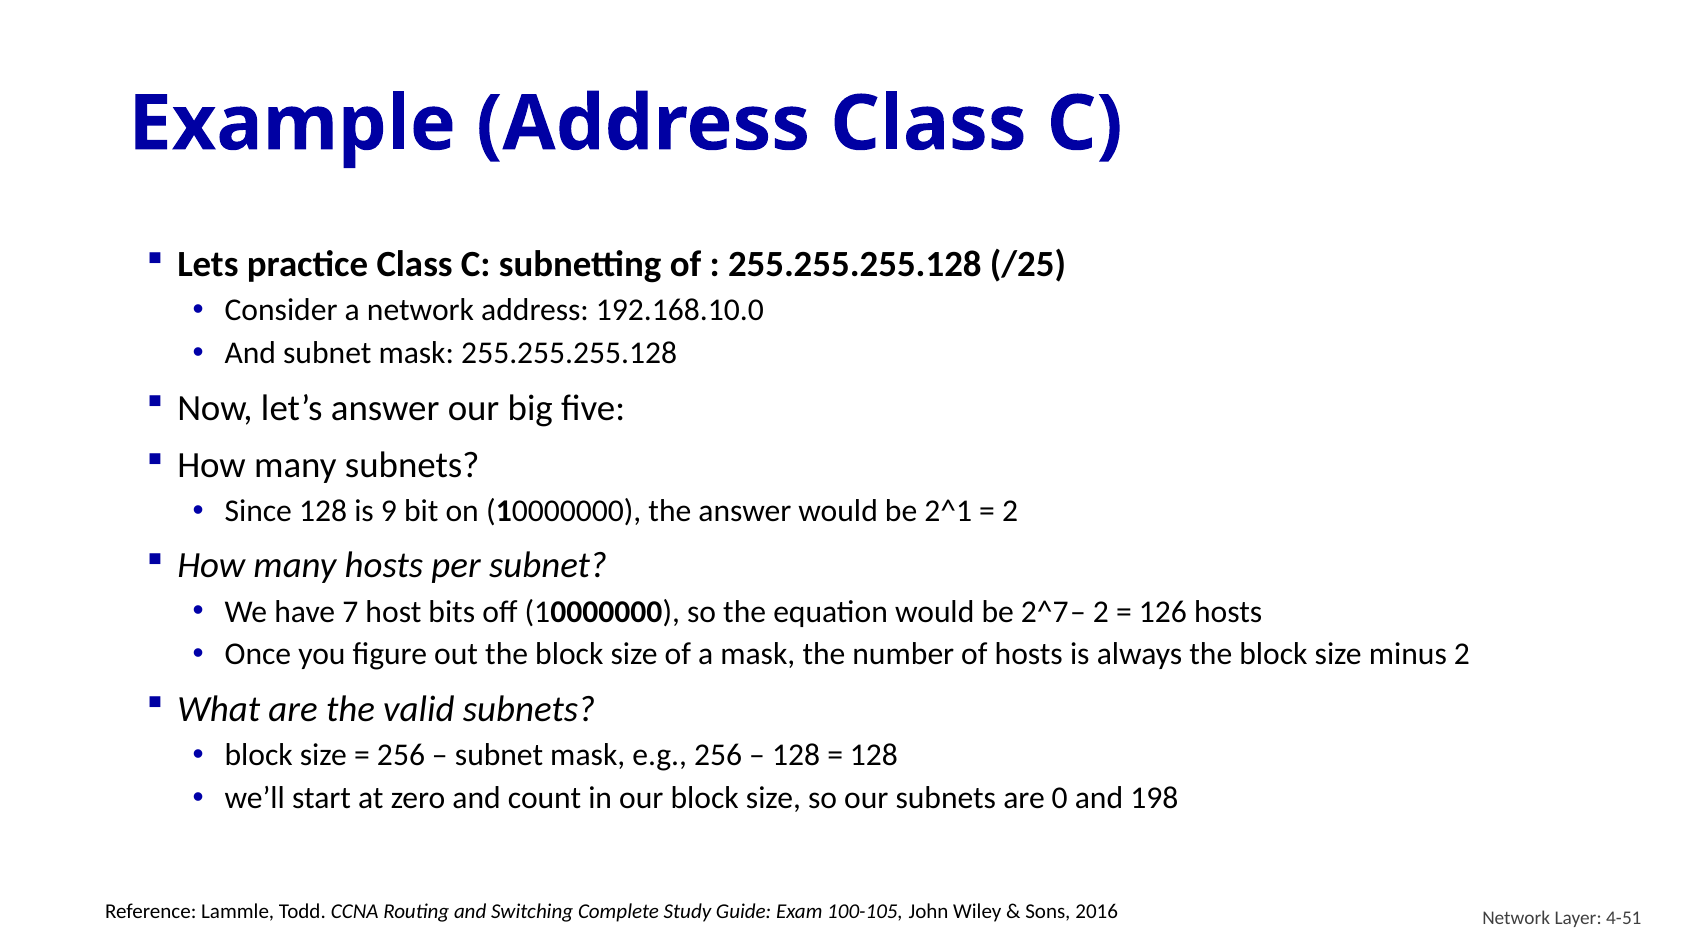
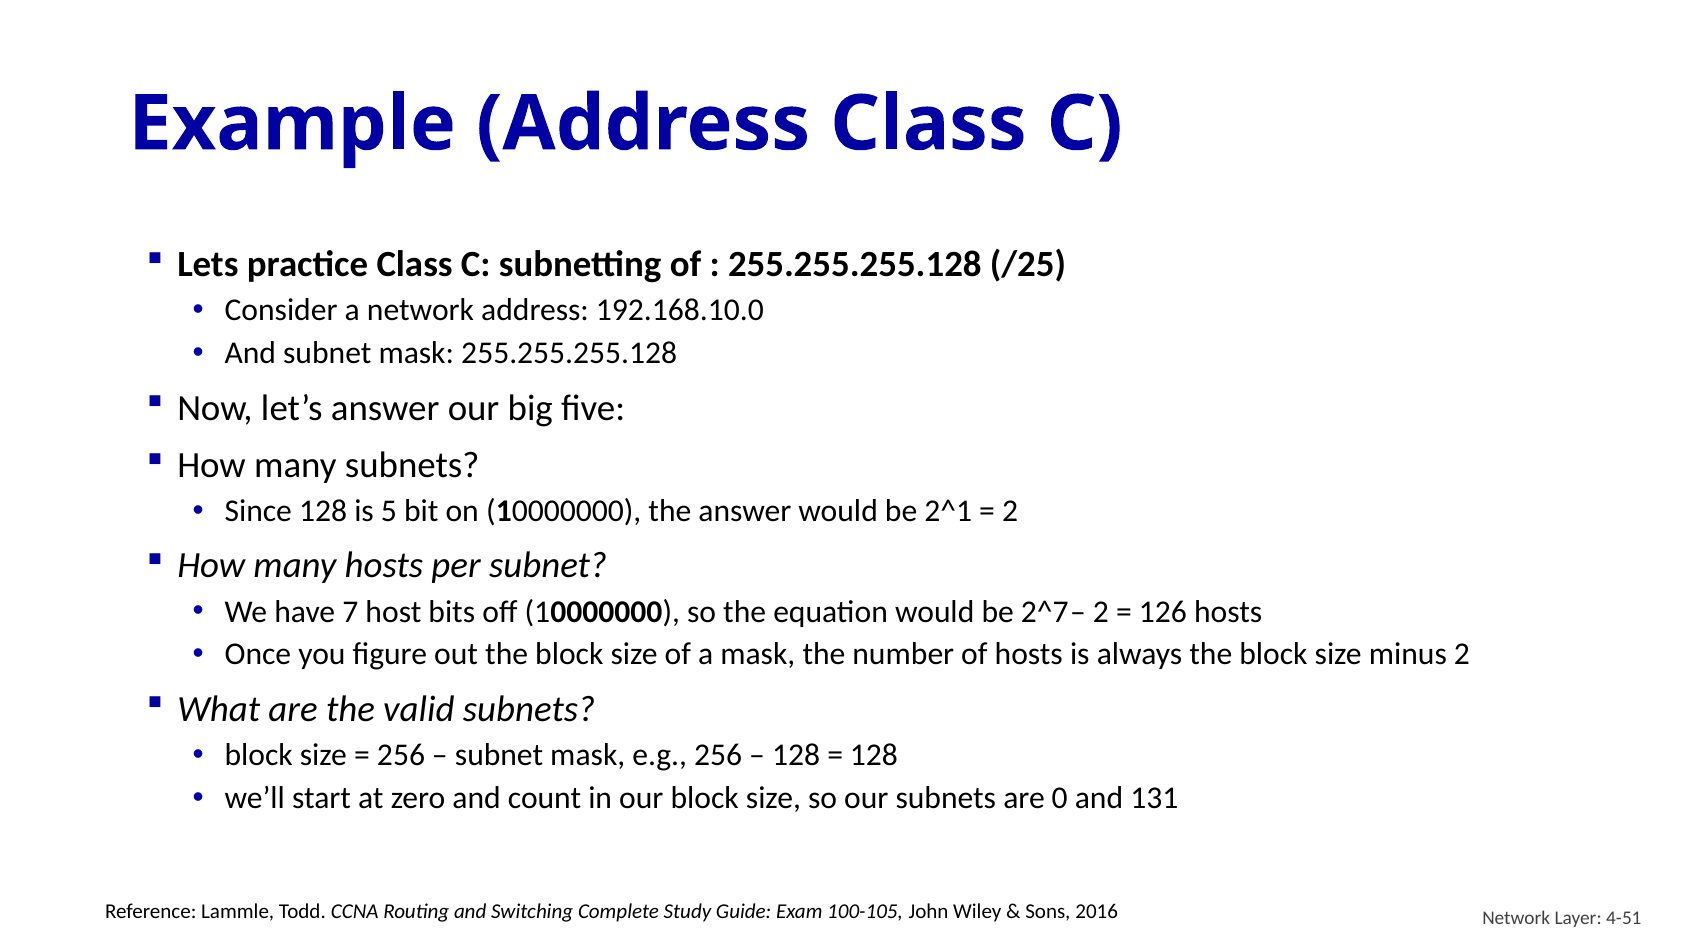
9: 9 -> 5
198: 198 -> 131
